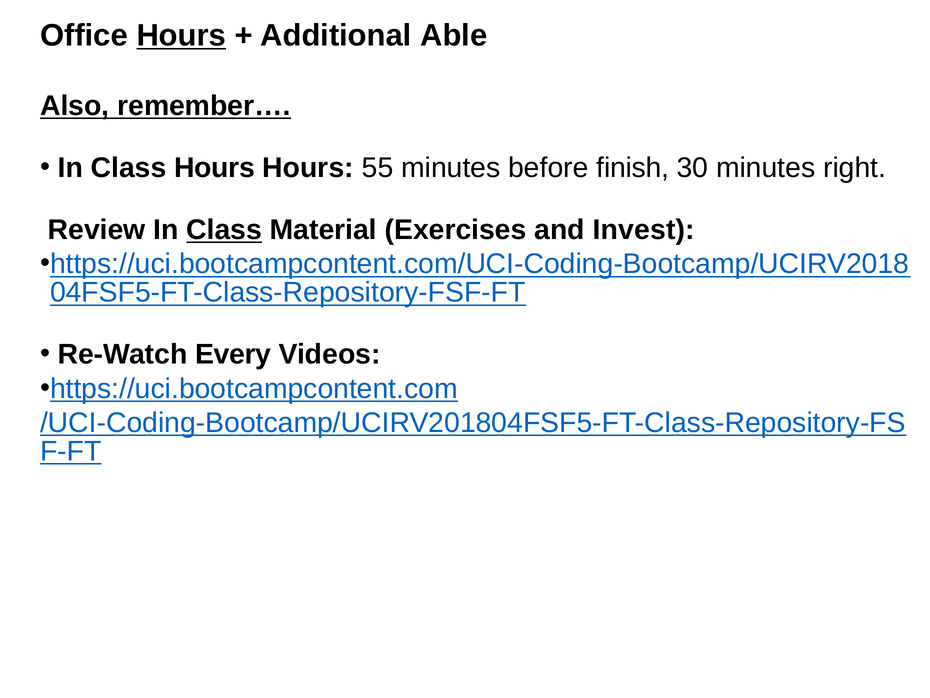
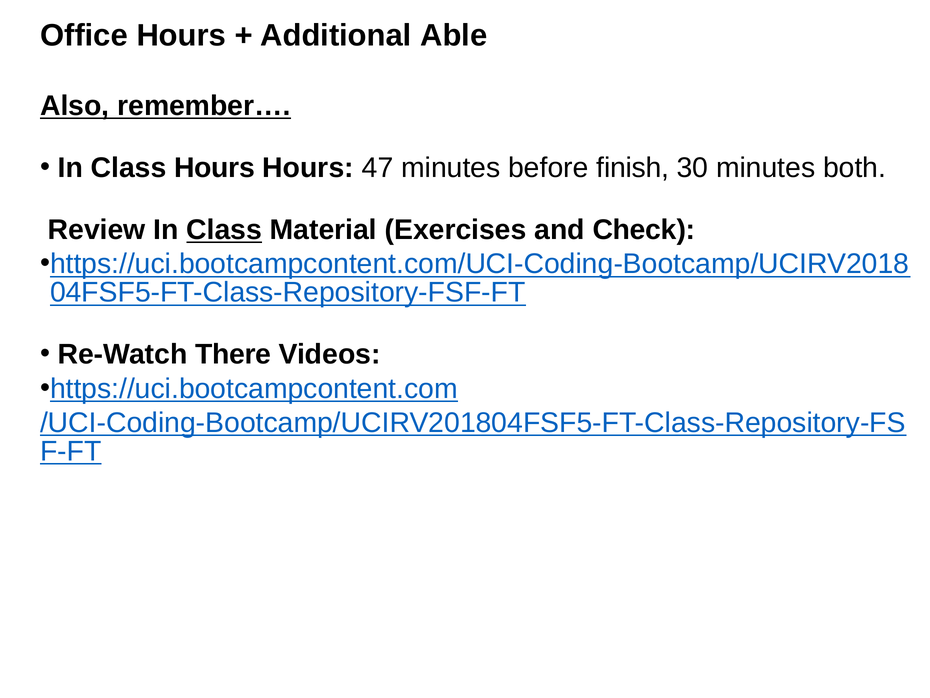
Hours at (181, 35) underline: present -> none
55: 55 -> 47
right: right -> both
Invest: Invest -> Check
Every: Every -> There
